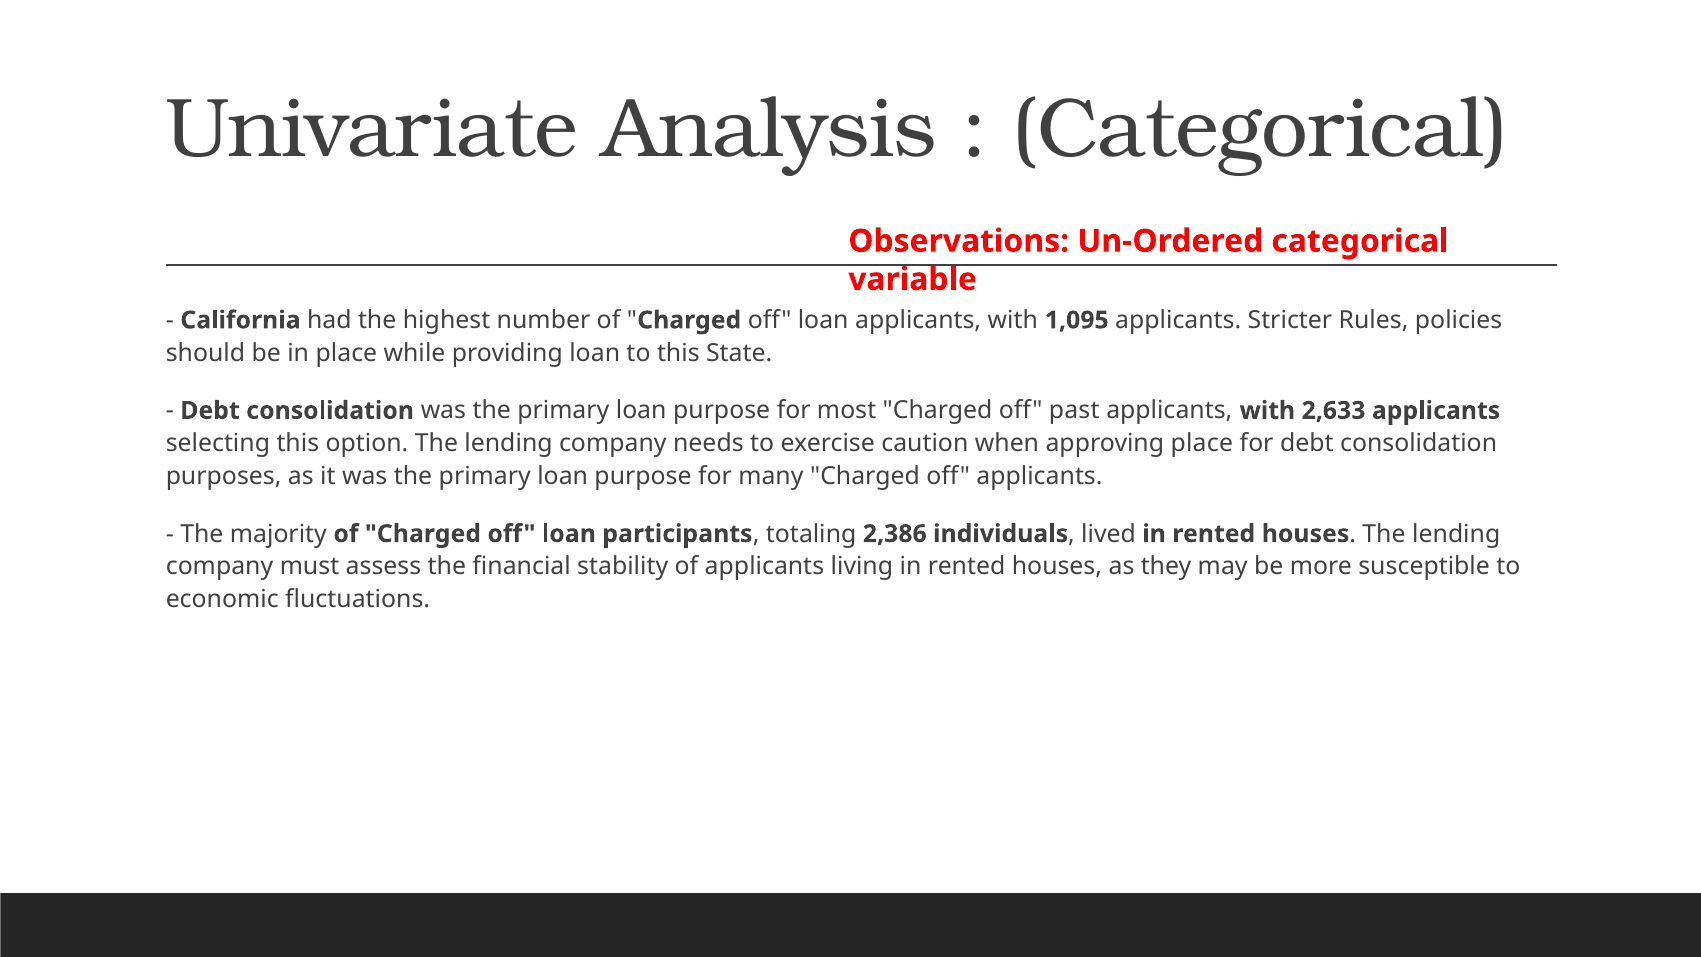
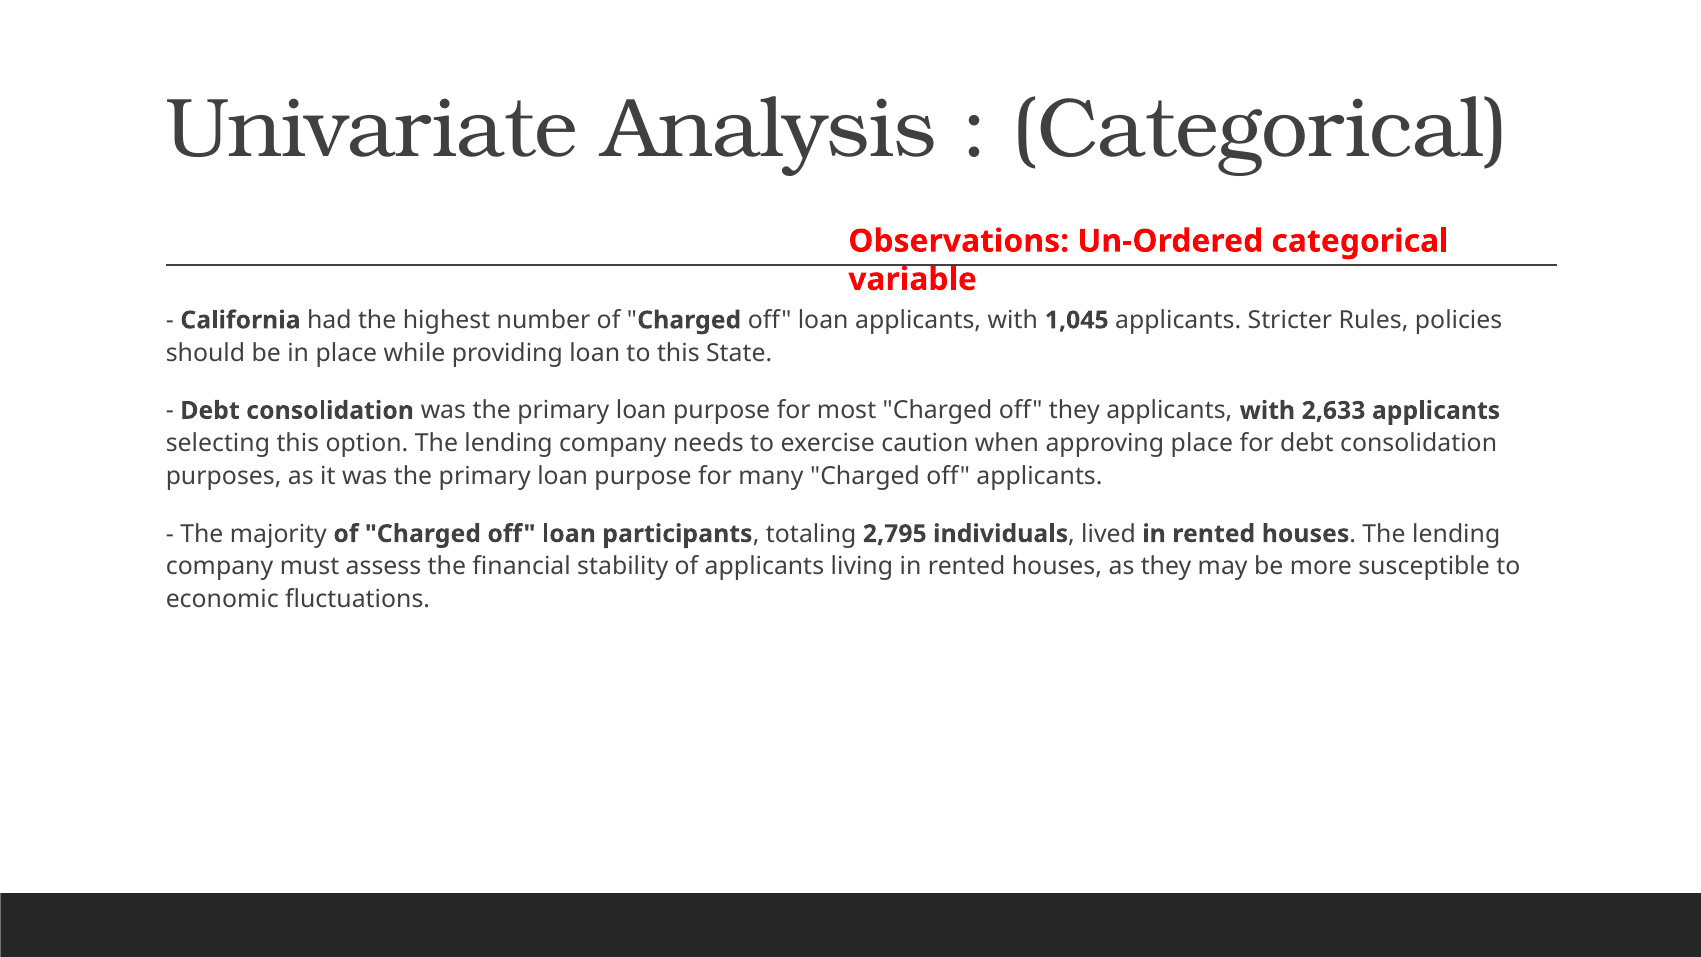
1,095: 1,095 -> 1,045
off past: past -> they
2,386: 2,386 -> 2,795
